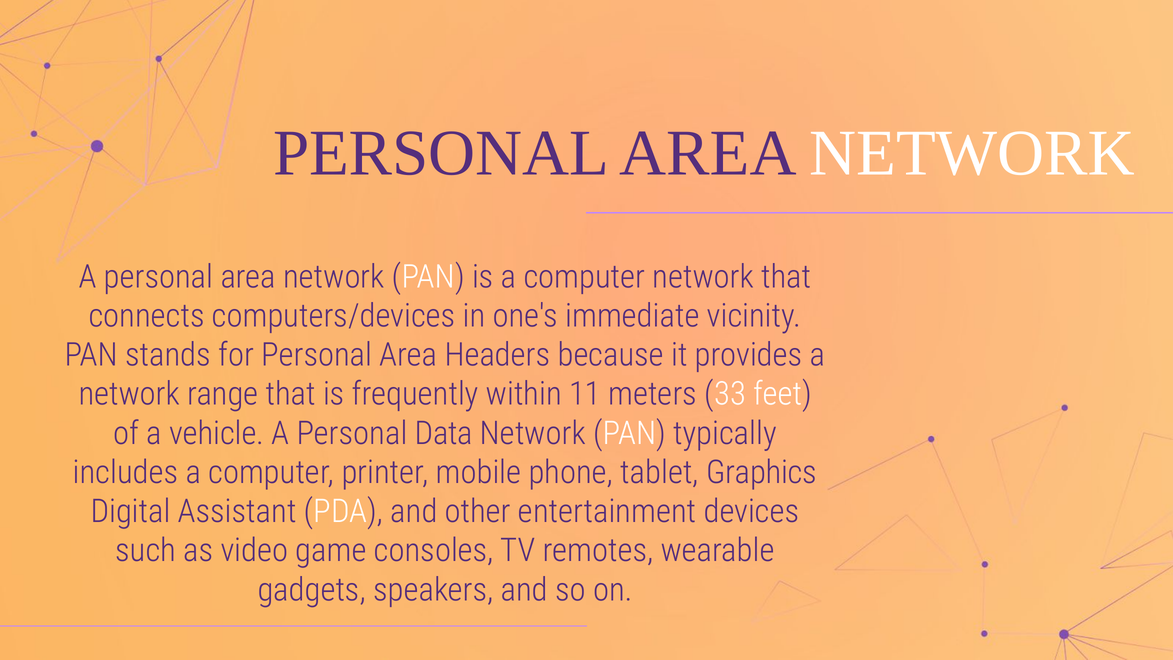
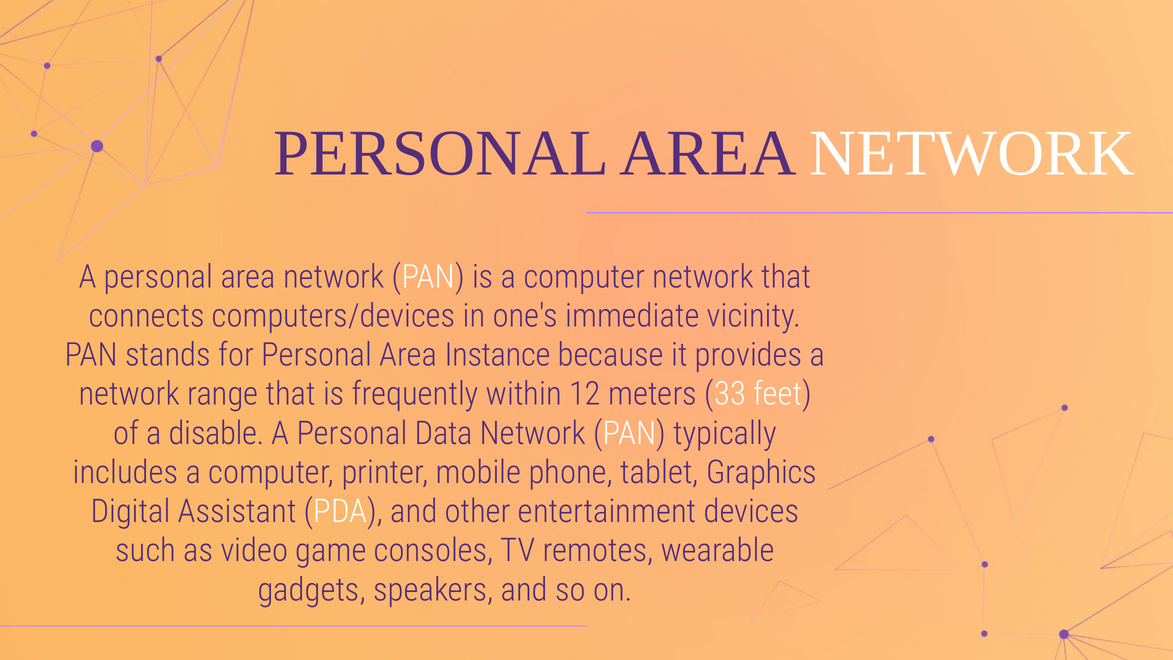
Headers: Headers -> Instance
11: 11 -> 12
vehicle: vehicle -> disable
